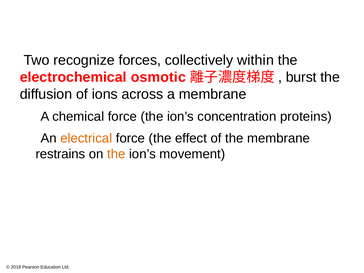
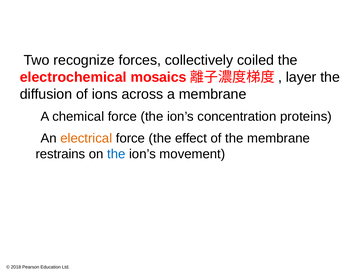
within: within -> coiled
osmotic: osmotic -> mosaics
burst: burst -> layer
the at (116, 154) colour: orange -> blue
